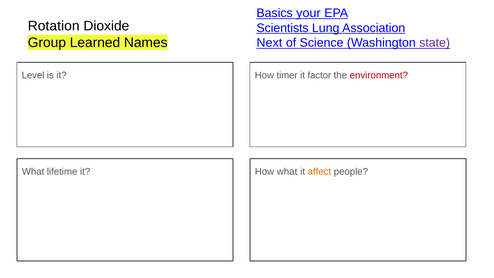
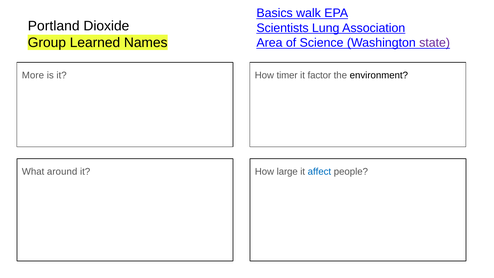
your: your -> walk
Rotation: Rotation -> Portland
Next: Next -> Area
Level: Level -> More
environment colour: red -> black
lifetime: lifetime -> around
How what: what -> large
affect colour: orange -> blue
